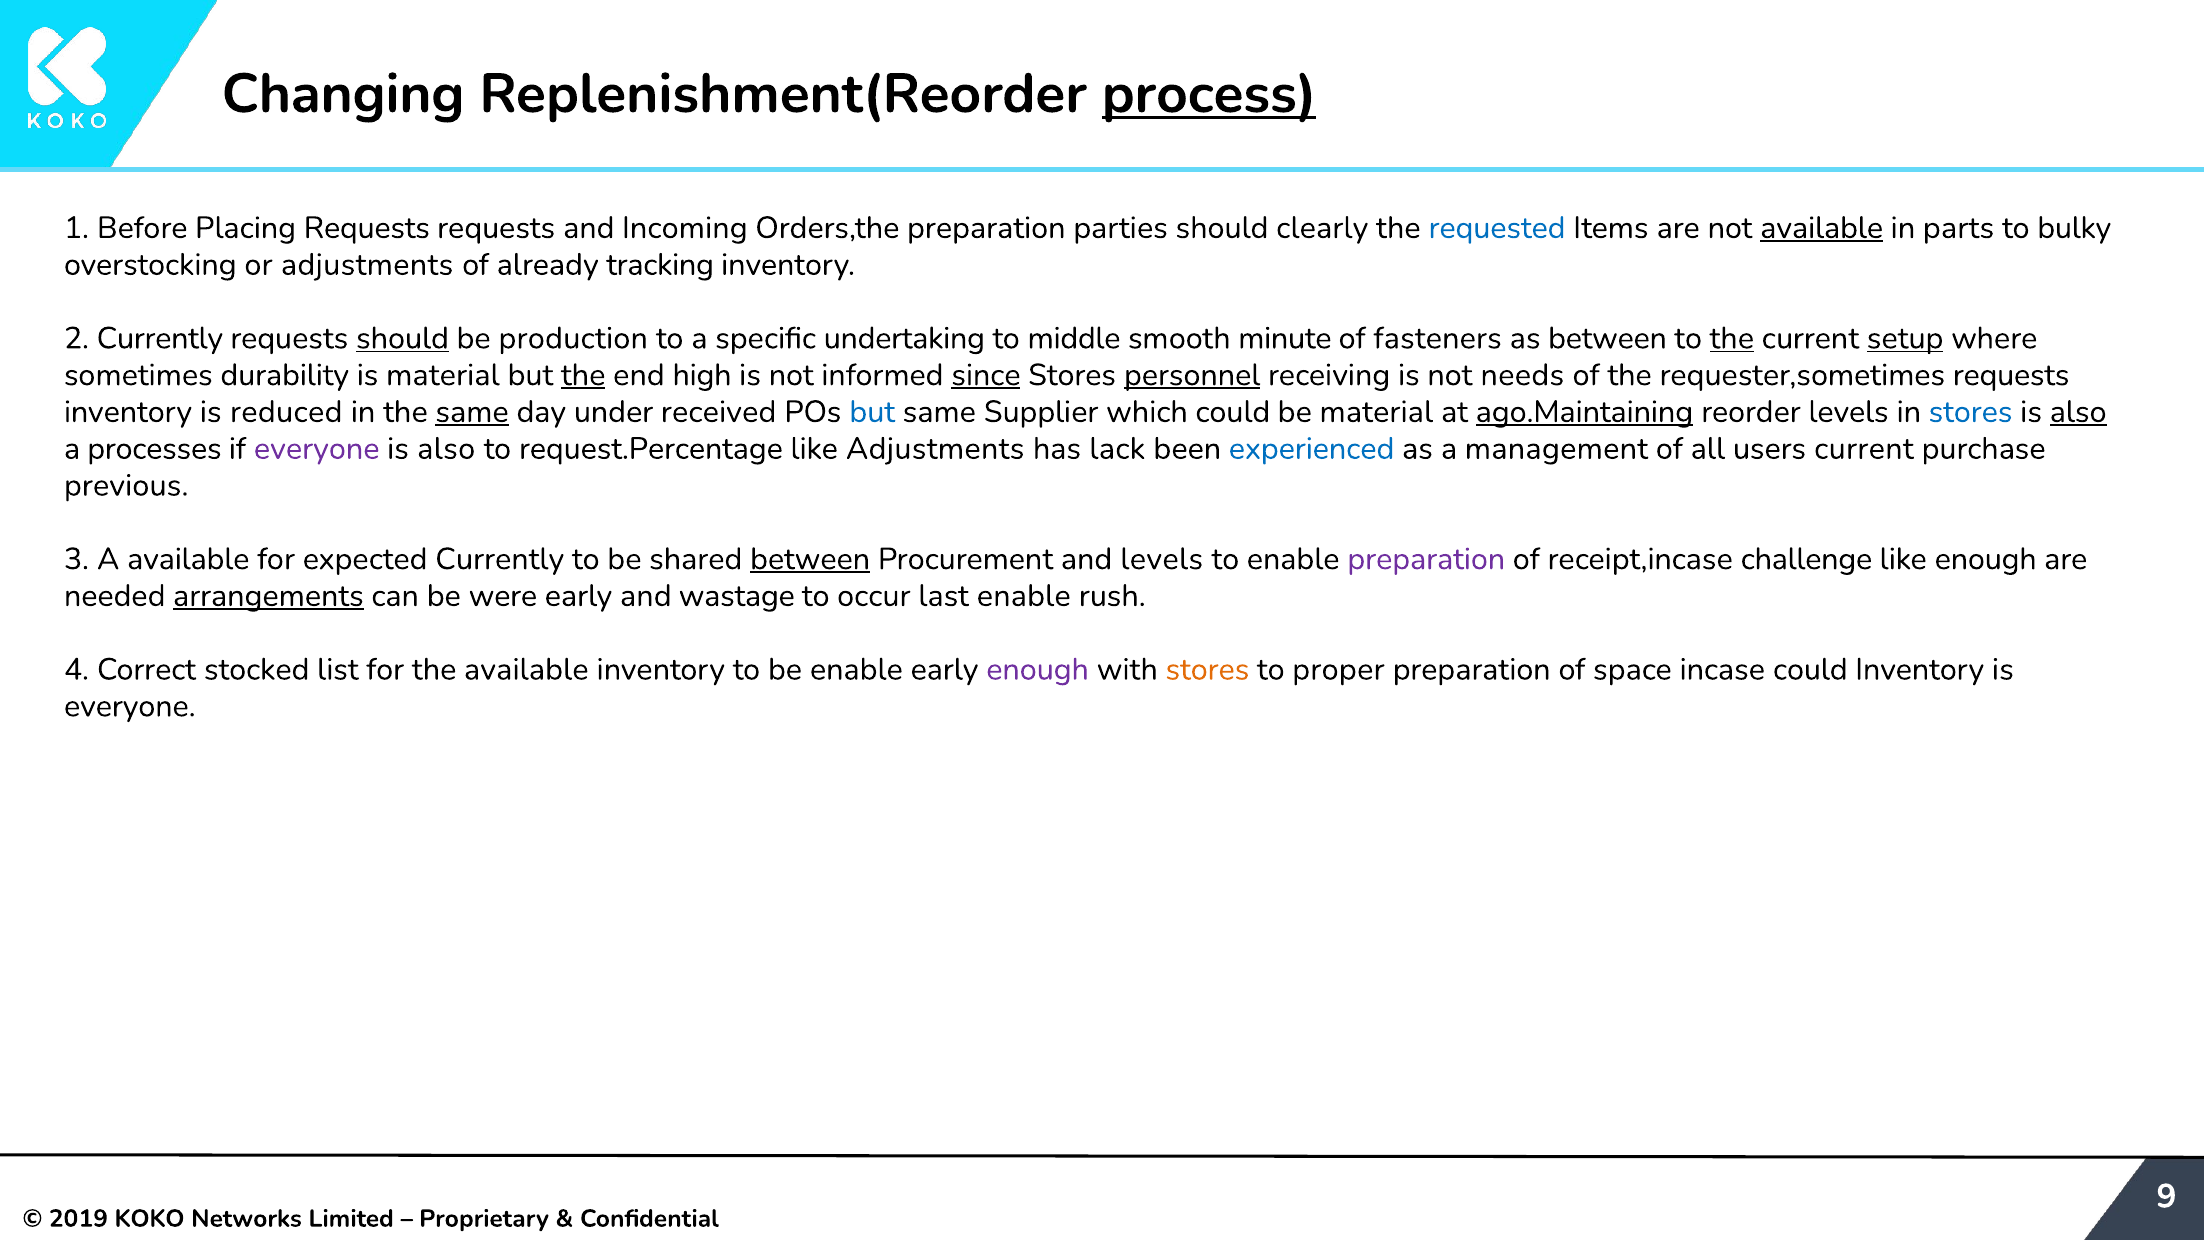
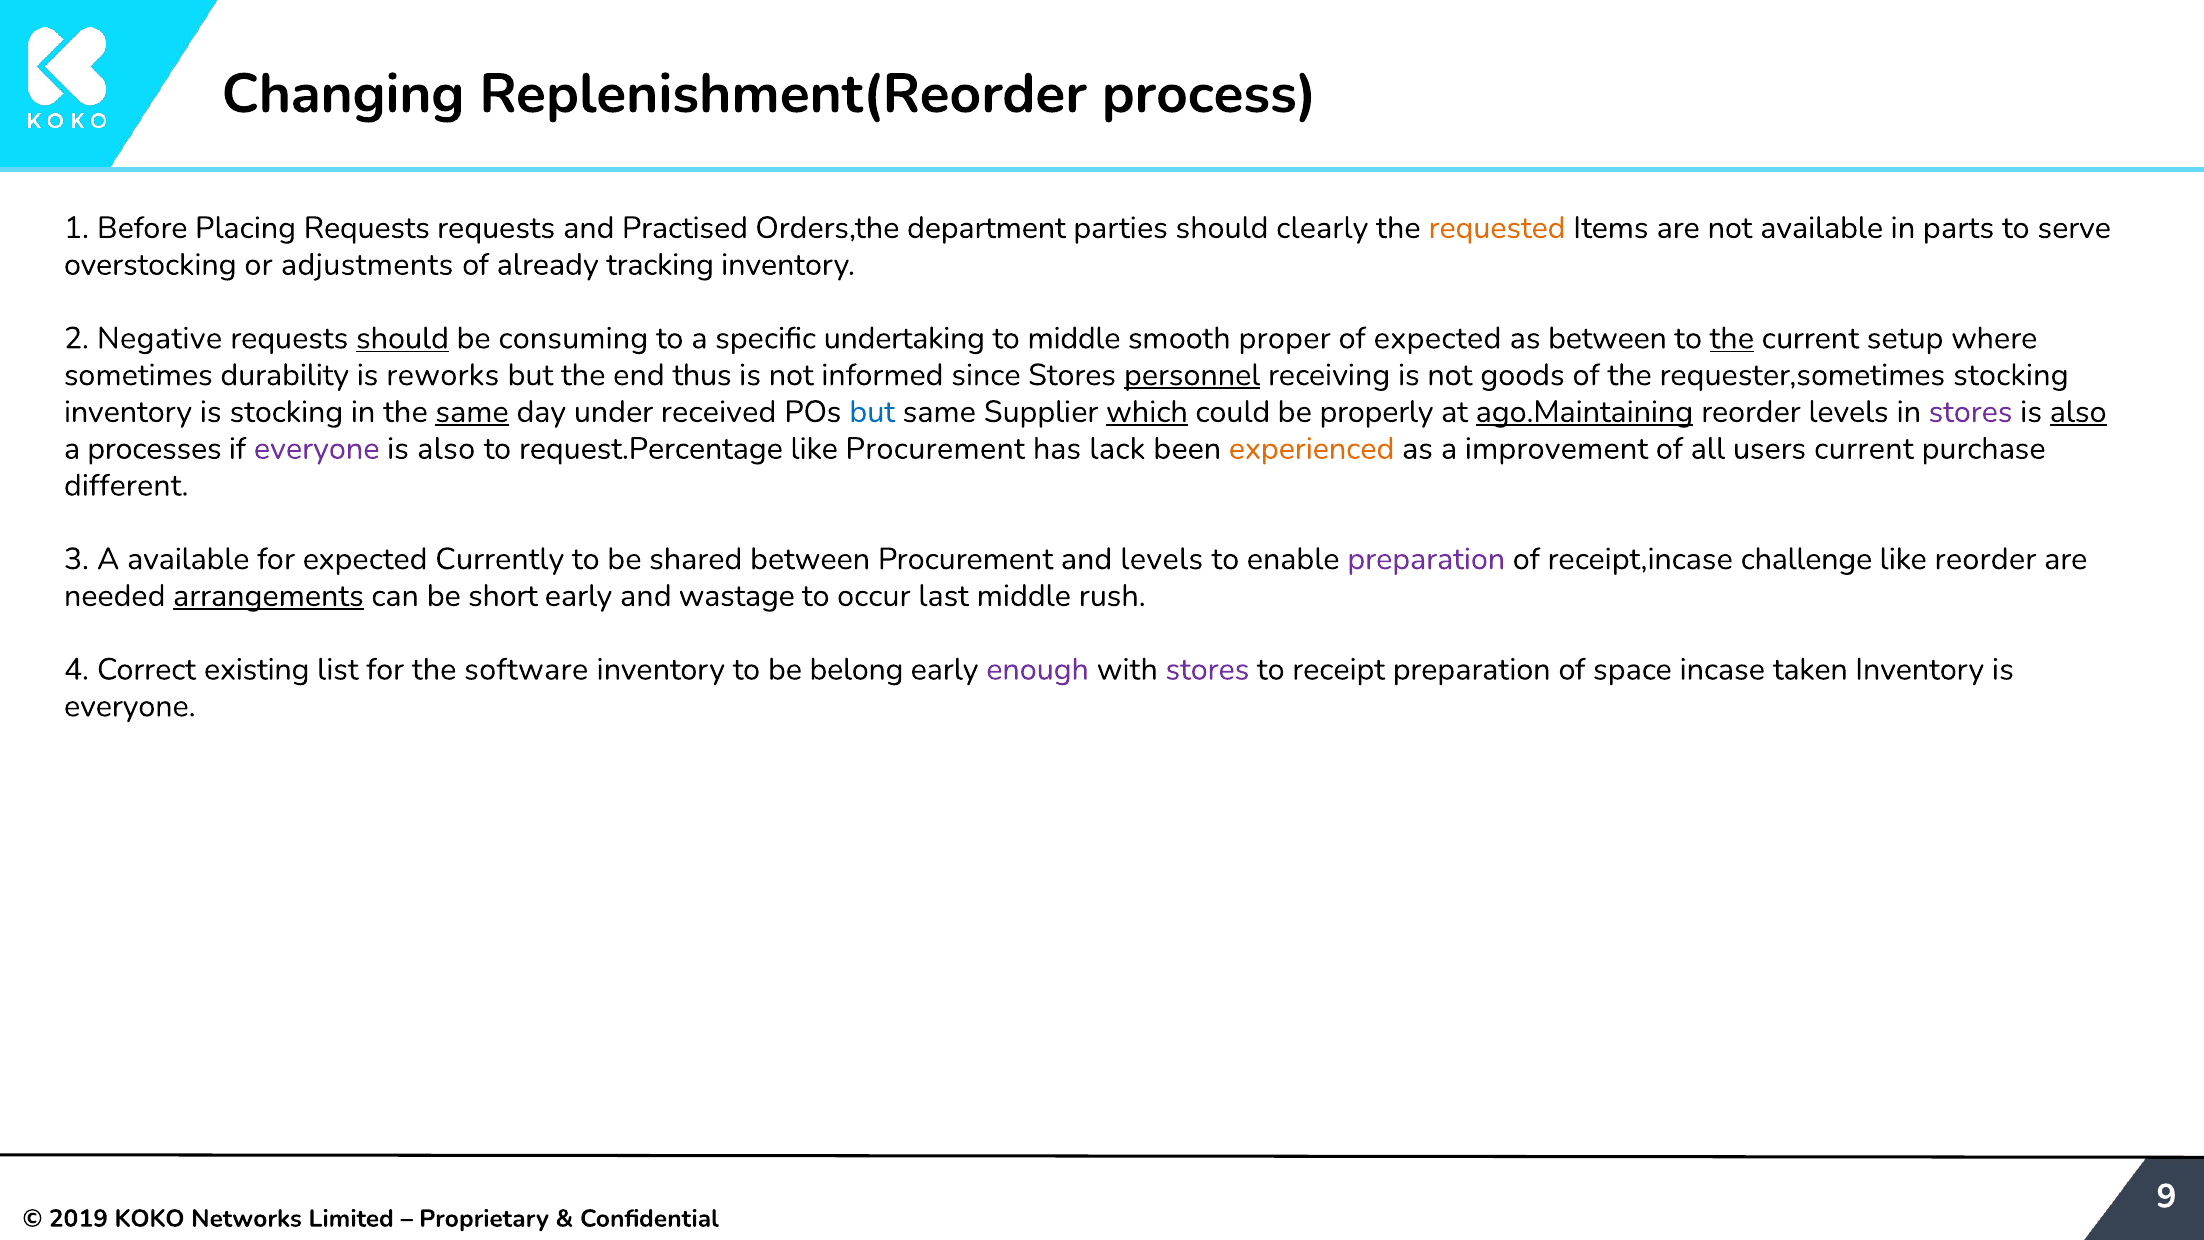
process underline: present -> none
Incoming: Incoming -> Practised
Orders,the preparation: preparation -> department
requested colour: blue -> orange
available at (1822, 228) underline: present -> none
bulky: bulky -> serve
2 Currently: Currently -> Negative
production: production -> consuming
minute: minute -> proper
of fasteners: fasteners -> expected
setup underline: present -> none
is material: material -> reworks
the at (583, 375) underline: present -> none
high: high -> thus
since underline: present -> none
needs: needs -> goods
requester,sometimes requests: requests -> stocking
is reduced: reduced -> stocking
which underline: none -> present
be material: material -> properly
stores at (1971, 412) colour: blue -> purple
like Adjustments: Adjustments -> Procurement
experienced colour: blue -> orange
management: management -> improvement
previous: previous -> different
between at (810, 559) underline: present -> none
like enough: enough -> reorder
were: were -> short
last enable: enable -> middle
stocked: stocked -> existing
the available: available -> software
be enable: enable -> belong
stores at (1207, 669) colour: orange -> purple
proper: proper -> receipt
incase could: could -> taken
